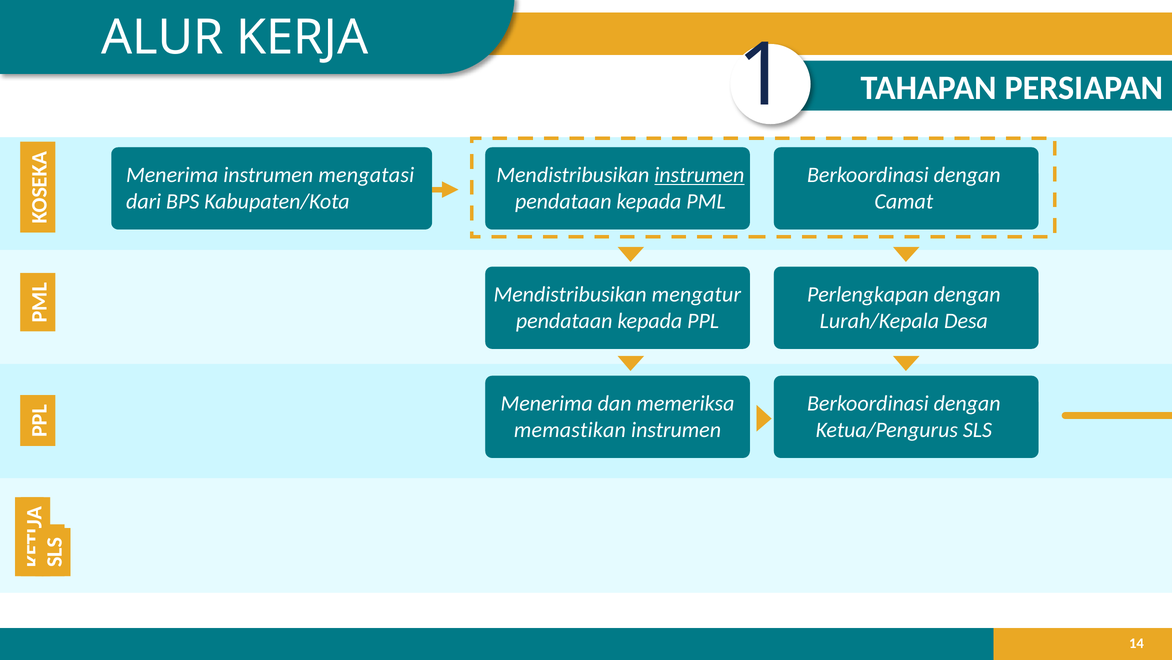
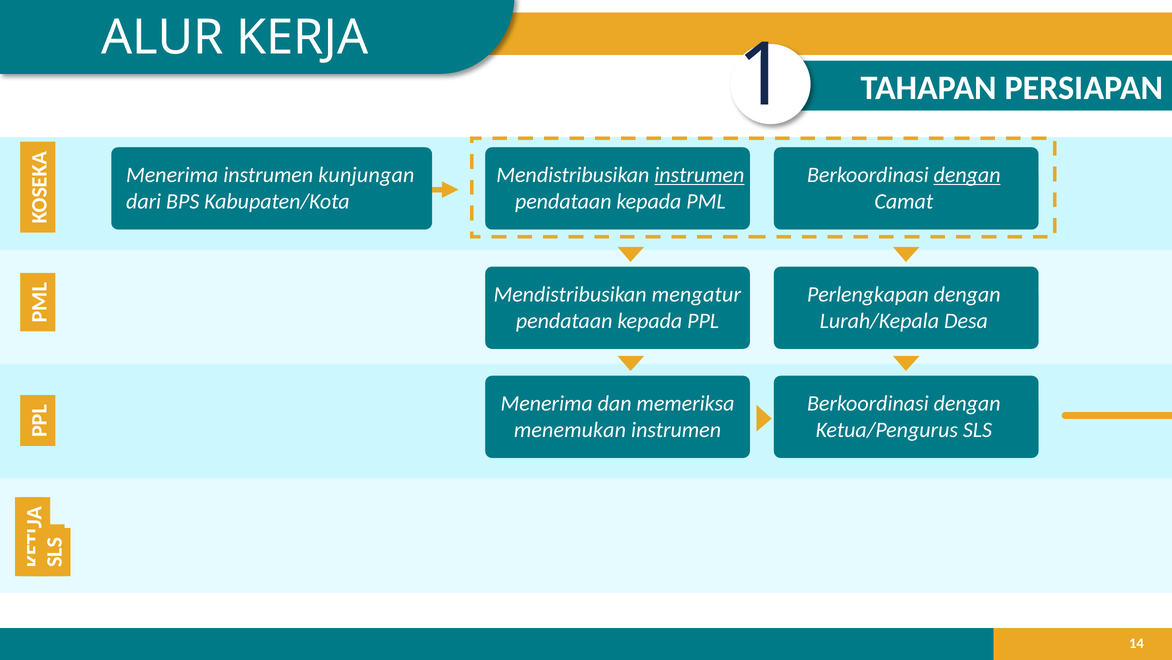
mengatasi: mengatasi -> kunjungan
dengan at (967, 175) underline: none -> present
memastikan: memastikan -> menemukan
